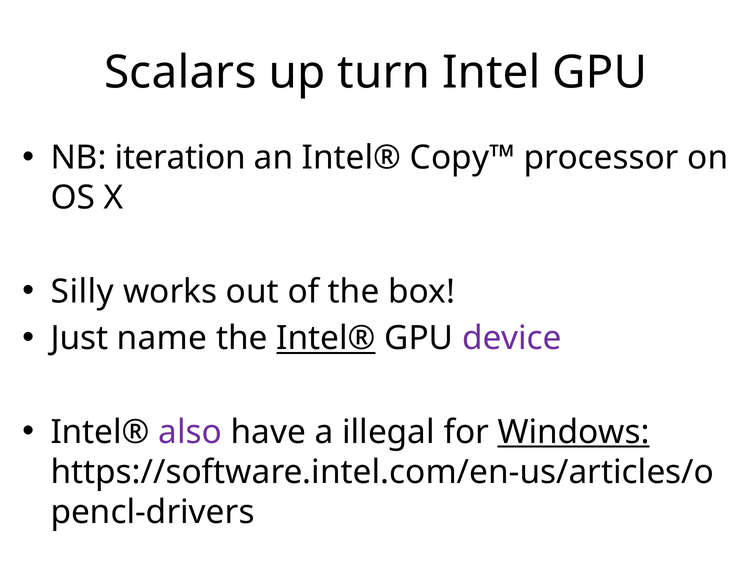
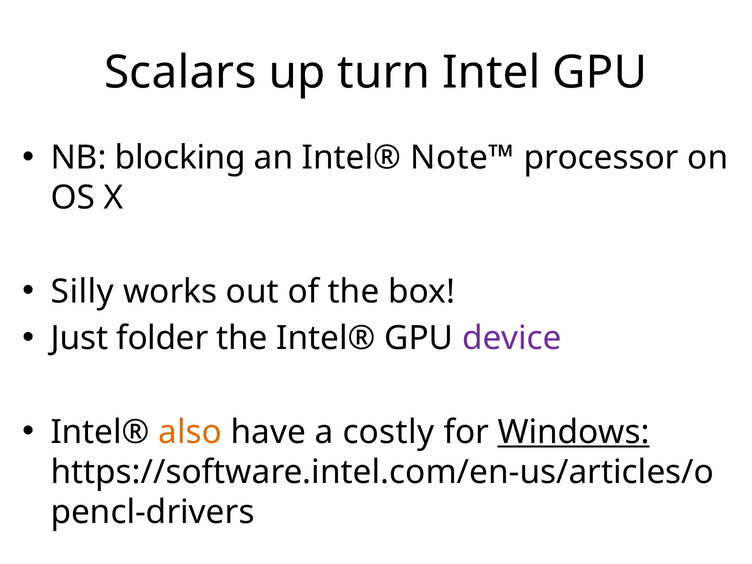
iteration: iteration -> blocking
Copy™: Copy™ -> Note™
name: name -> folder
Intel® at (326, 338) underline: present -> none
also colour: purple -> orange
illegal: illegal -> costly
